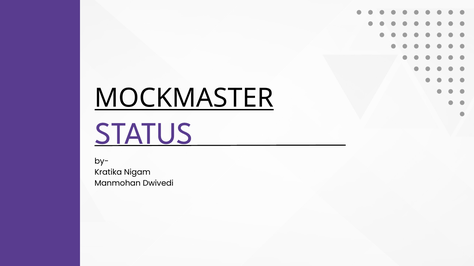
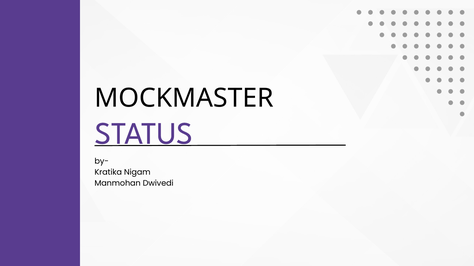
MOCKMASTER underline: present -> none
